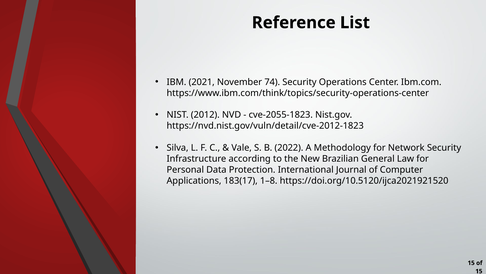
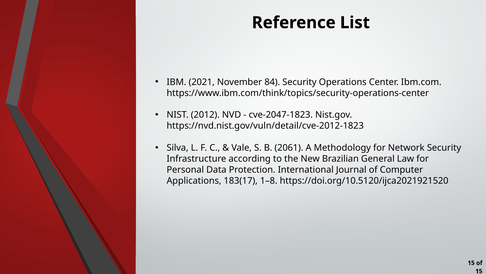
74: 74 -> 84
cve-2055-1823: cve-2055-1823 -> cve-2047-1823
2022: 2022 -> 2061
